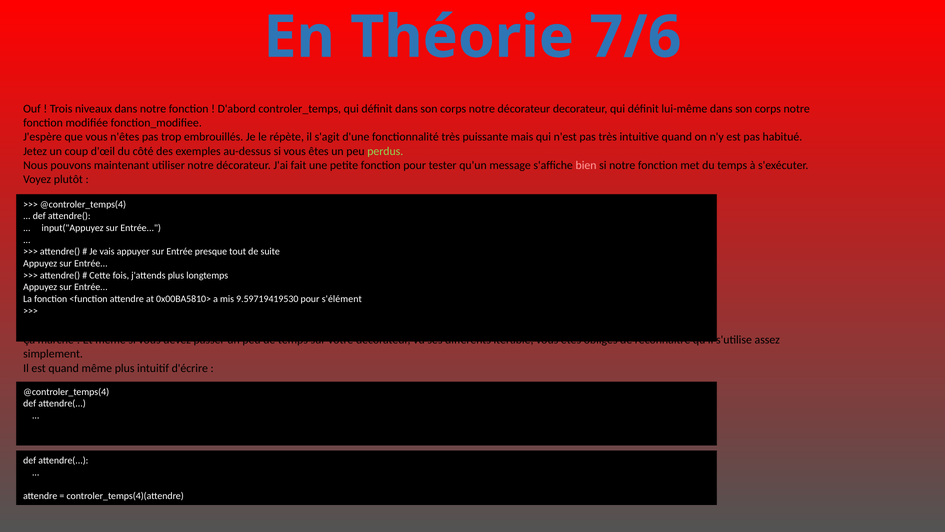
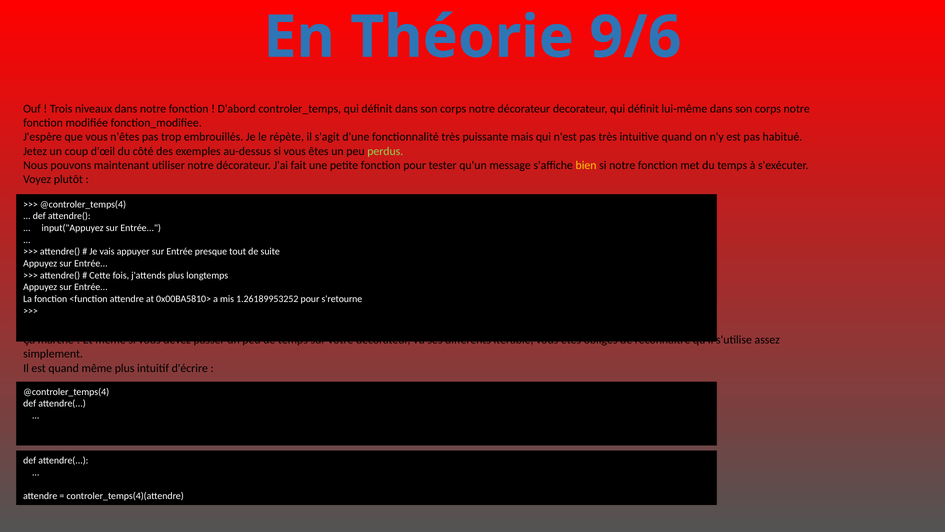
7/6: 7/6 -> 9/6
bien colour: pink -> yellow
9.59719419530: 9.59719419530 -> 1.26189953252
s'élément: s'élément -> s'retourne
